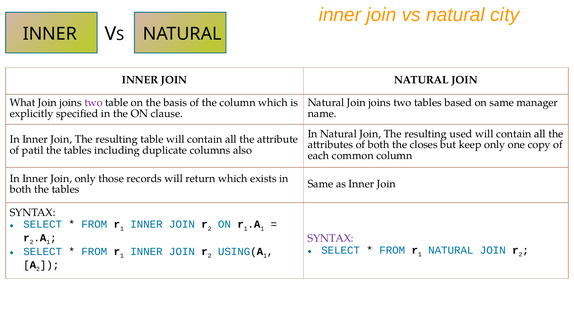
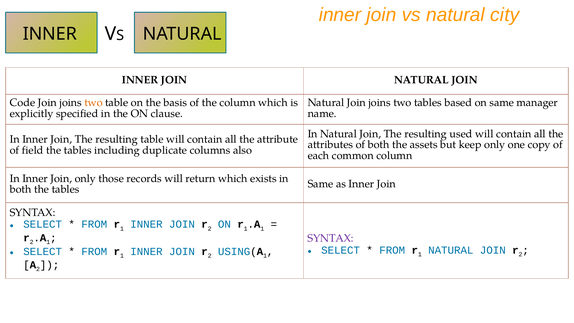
What: What -> Code
two at (93, 103) colour: purple -> orange
closes: closes -> assets
patil: patil -> field
